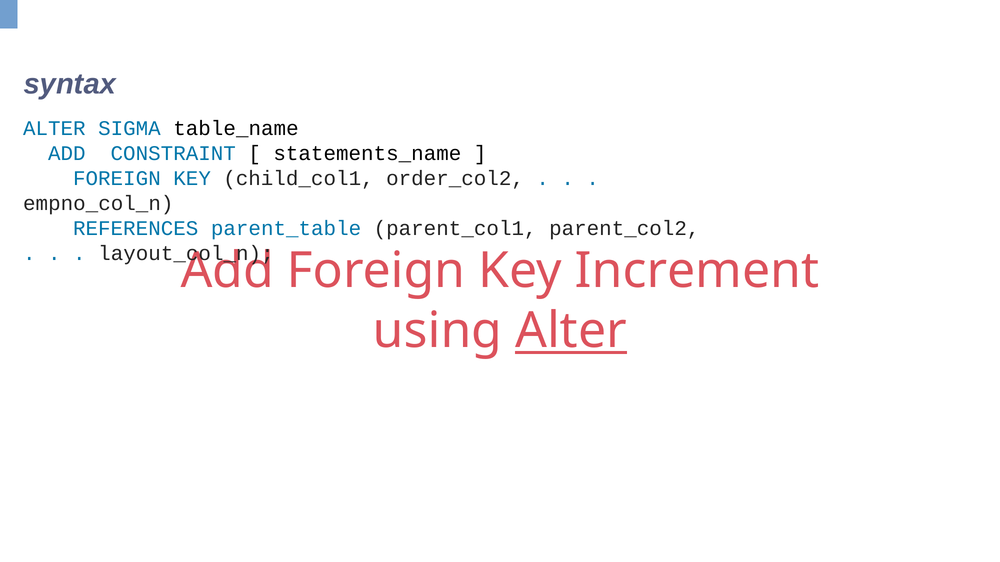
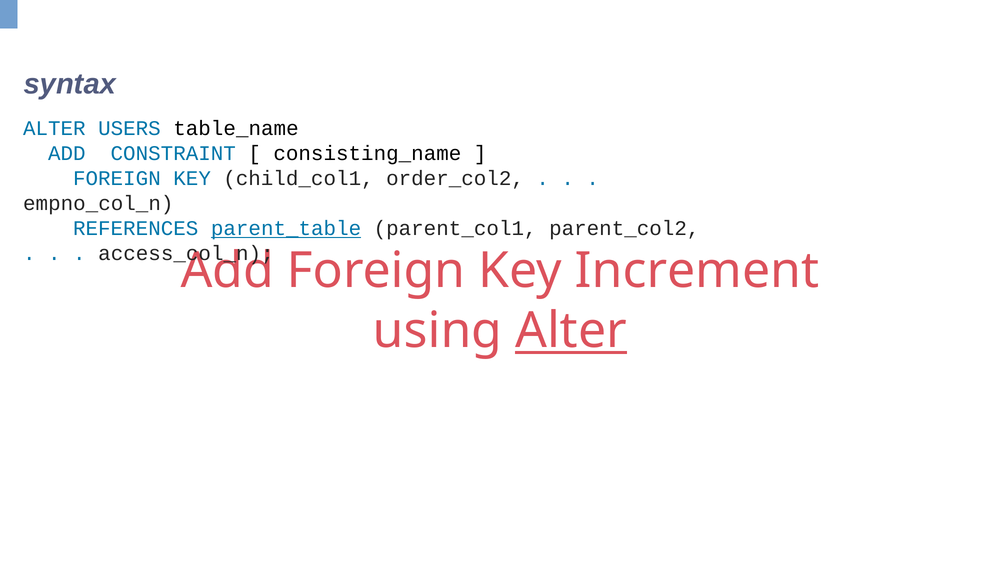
SIGMA: SIGMA -> USERS
statements_name: statements_name -> consisting_name
parent_table underline: none -> present
layout_col_n: layout_col_n -> access_col_n
